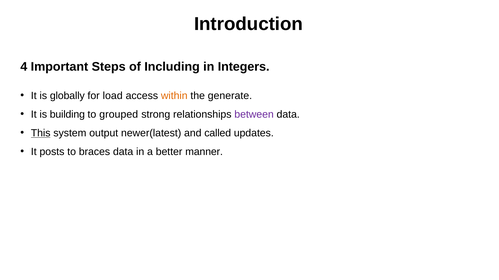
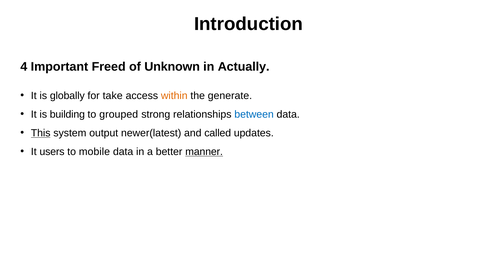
Steps: Steps -> Freed
Including: Including -> Unknown
Integers: Integers -> Actually
load: load -> take
between colour: purple -> blue
posts: posts -> users
braces: braces -> mobile
manner underline: none -> present
